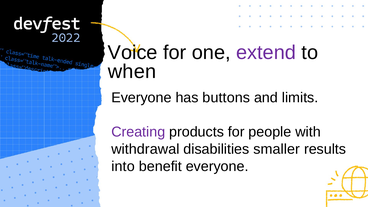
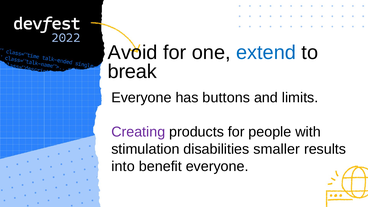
Voice: Voice -> Avoid
extend colour: purple -> blue
when: when -> break
withdrawal: withdrawal -> stimulation
